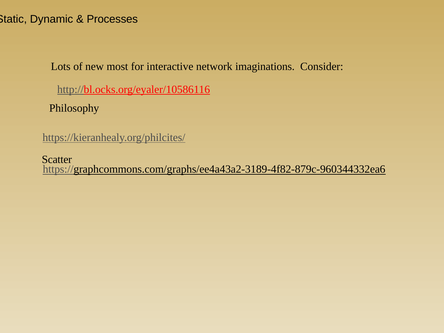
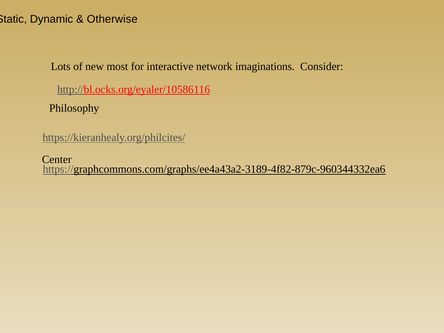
Processes: Processes -> Otherwise
Scatter: Scatter -> Center
